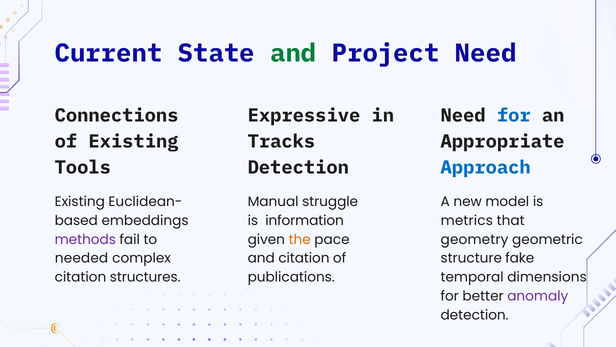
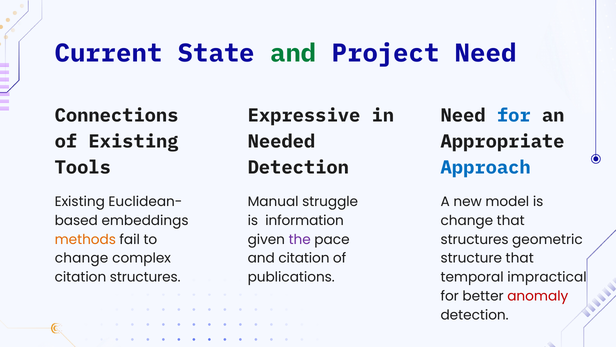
Tracks: Tracks -> Needed
metrics at (467, 220): metrics -> change
methods colour: purple -> orange
the colour: orange -> purple
geometry at (475, 239): geometry -> structures
needed at (82, 258): needed -> change
structure fake: fake -> that
dimensions: dimensions -> impractical
anomaly colour: purple -> red
